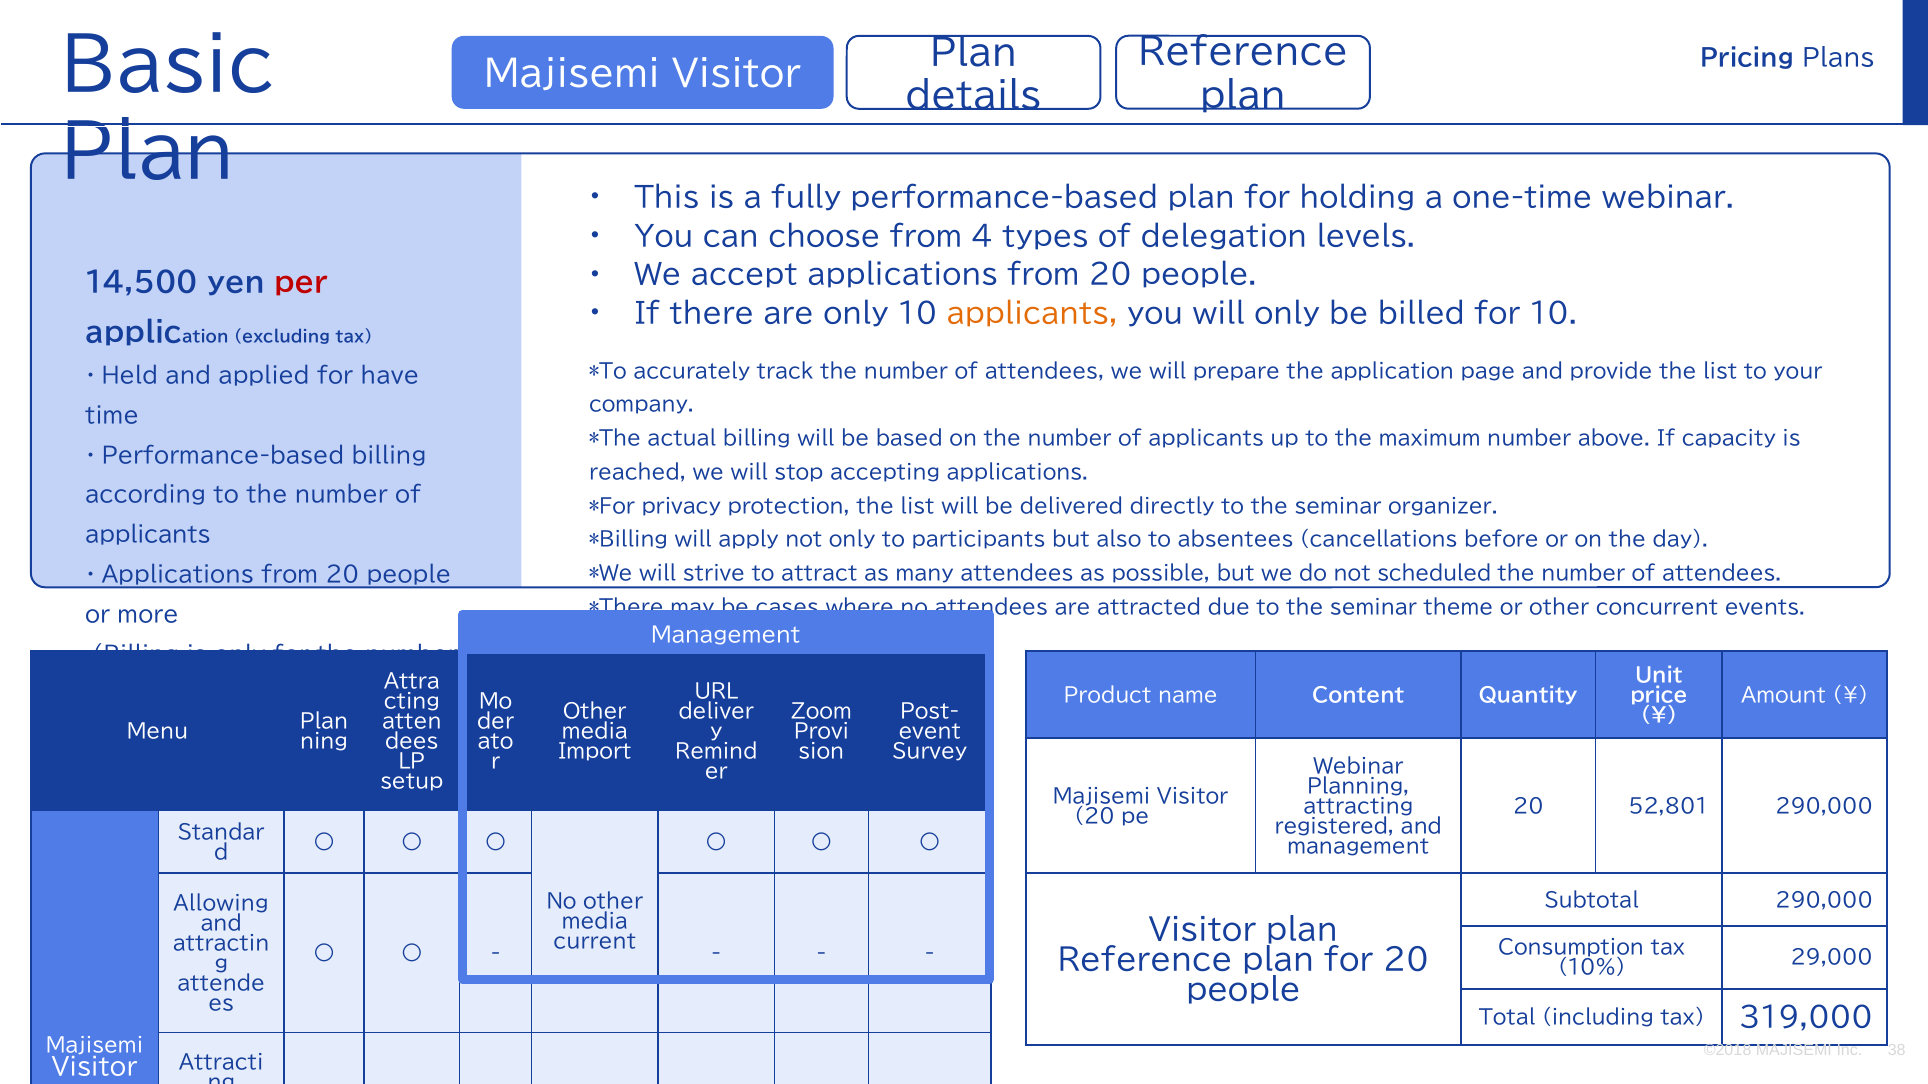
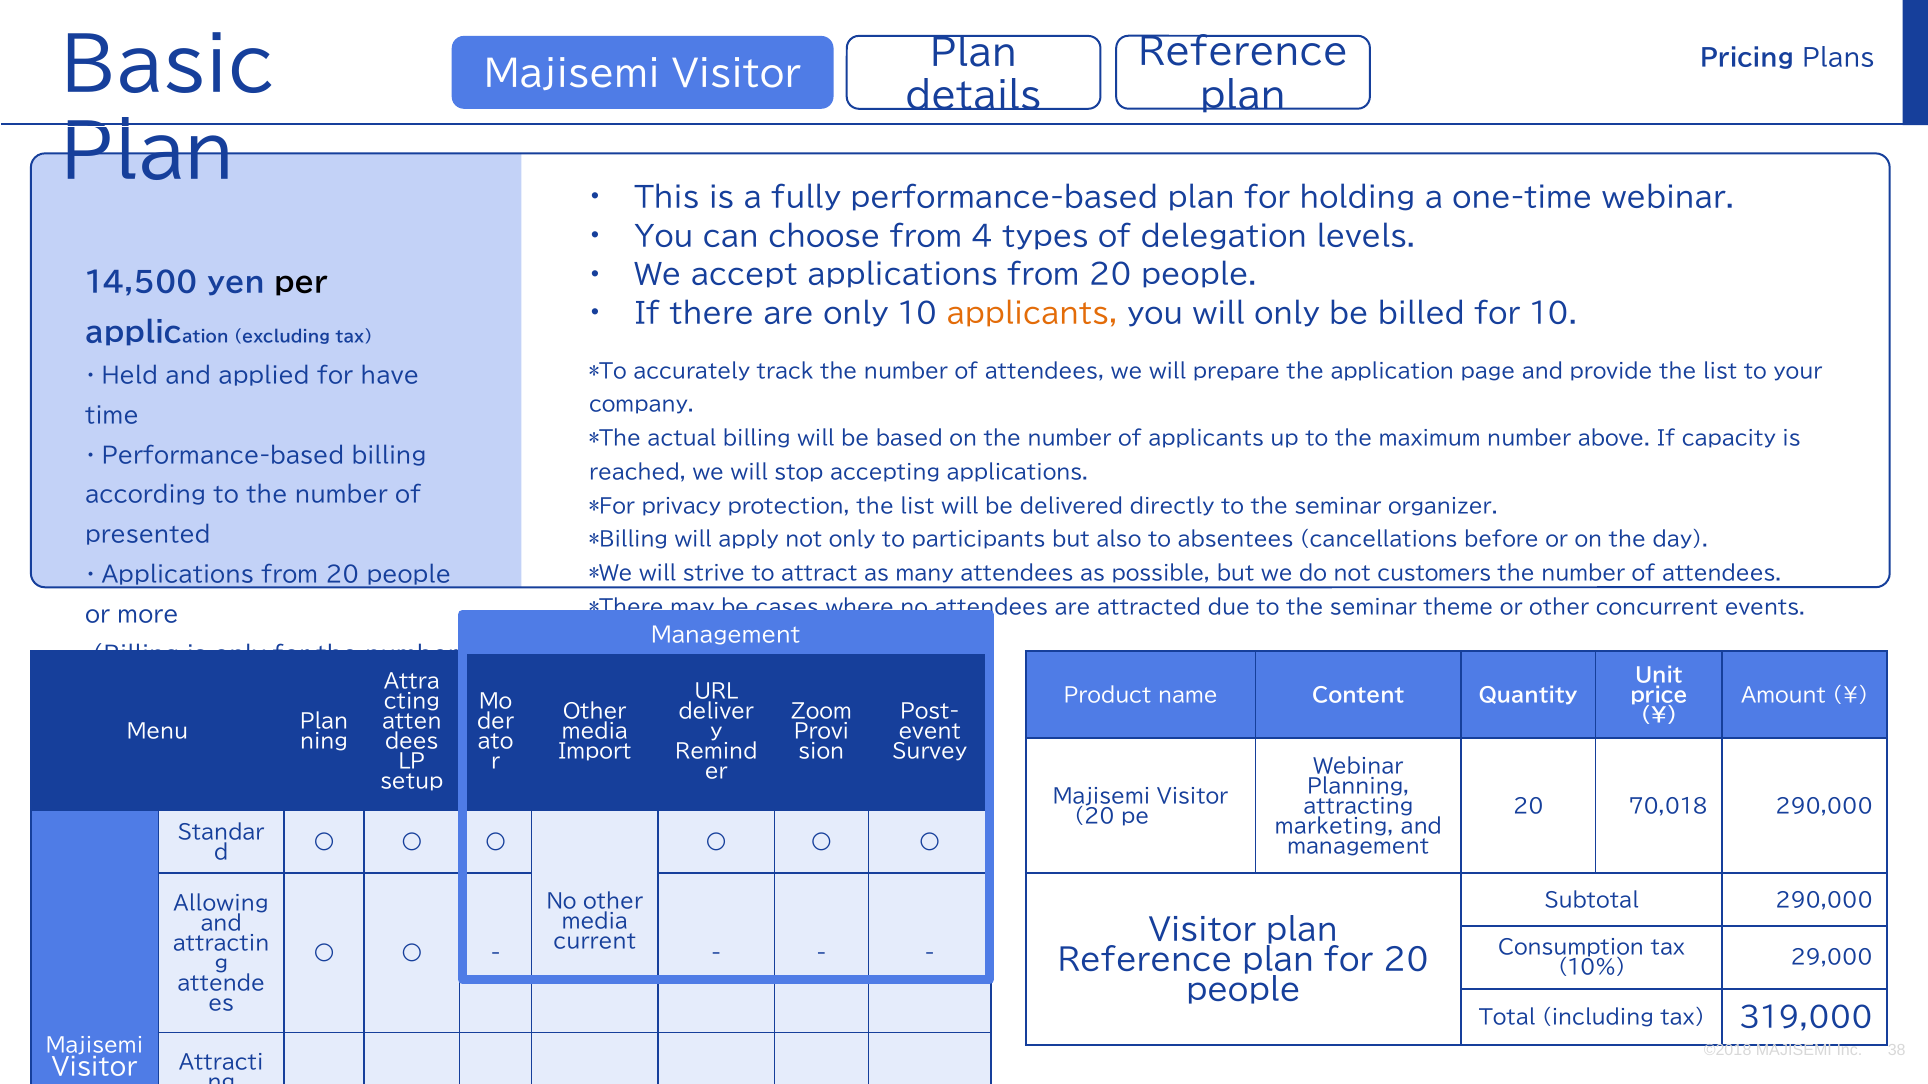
per colour: red -> black
applicants at (148, 536): applicants -> presented
scheduled: scheduled -> customers
52,801: 52,801 -> 70,018
registered: registered -> marketing
